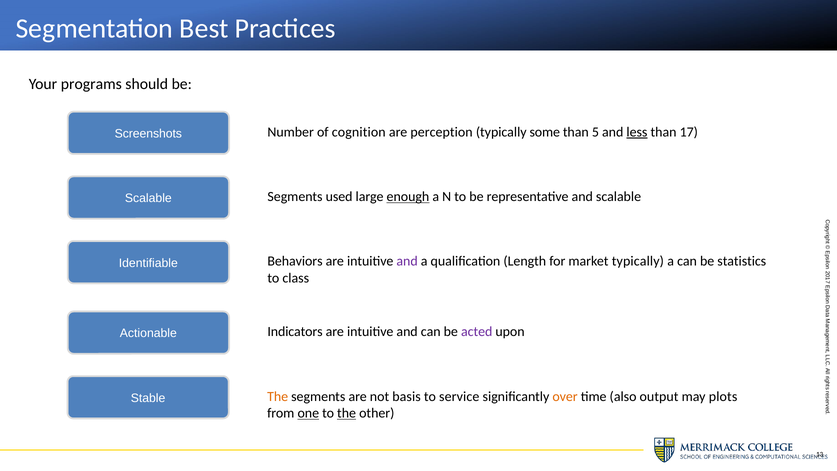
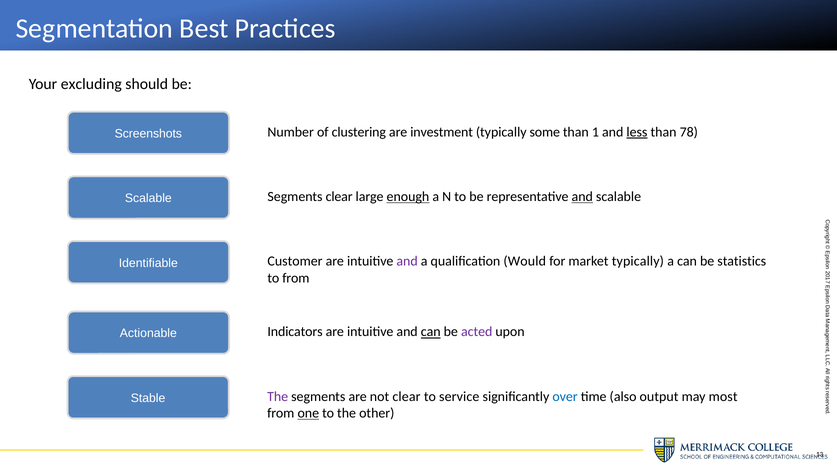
programs: programs -> excluding
cognition: cognition -> clustering
perception: perception -> investment
than 5: 5 -> 1
17: 17 -> 78
Segments used: used -> clear
and at (582, 197) underline: none -> present
Behaviors: Behaviors -> Customer
Length: Length -> Would
to class: class -> from
can at (431, 332) underline: none -> present
The at (278, 396) colour: orange -> purple
not basis: basis -> clear
over colour: orange -> blue
plots: plots -> most
the at (347, 413) underline: present -> none
